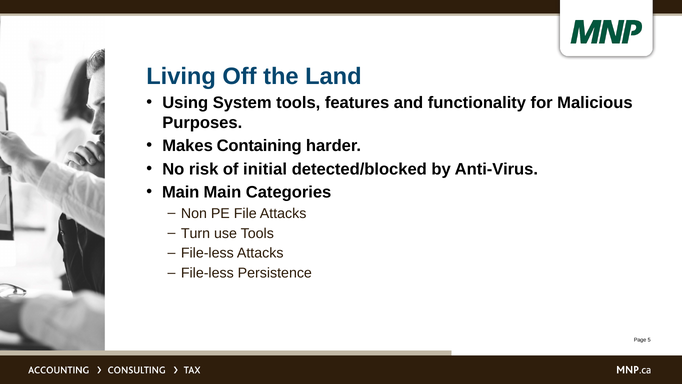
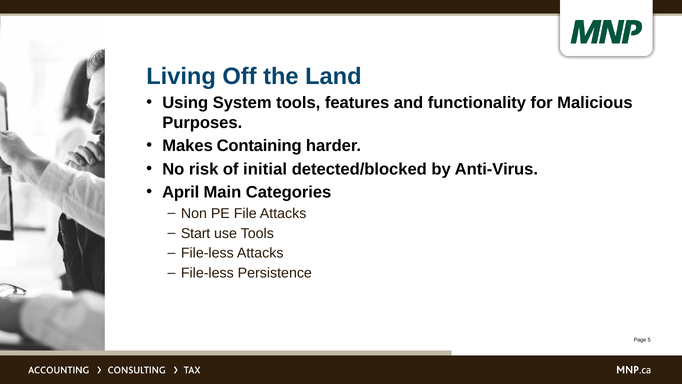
Main at (181, 192): Main -> April
Turn: Turn -> Start
